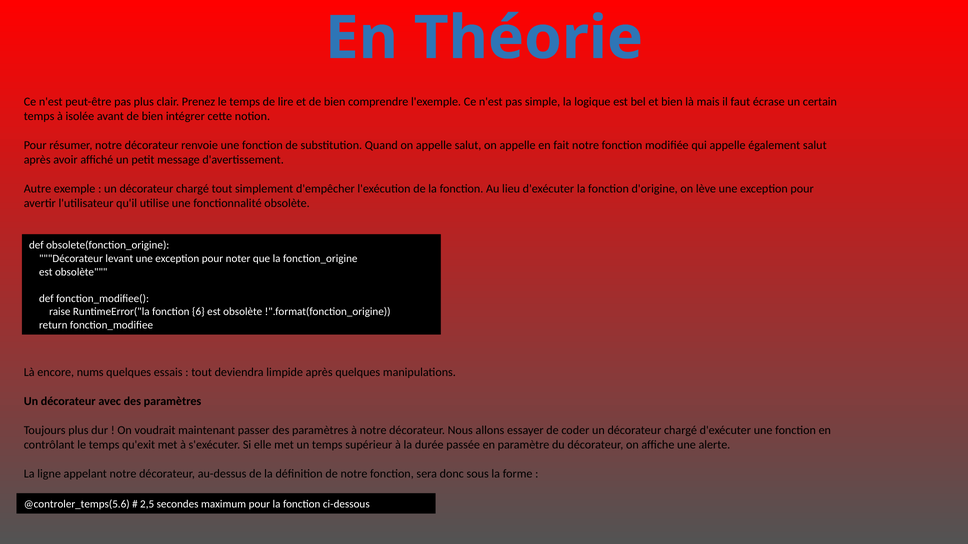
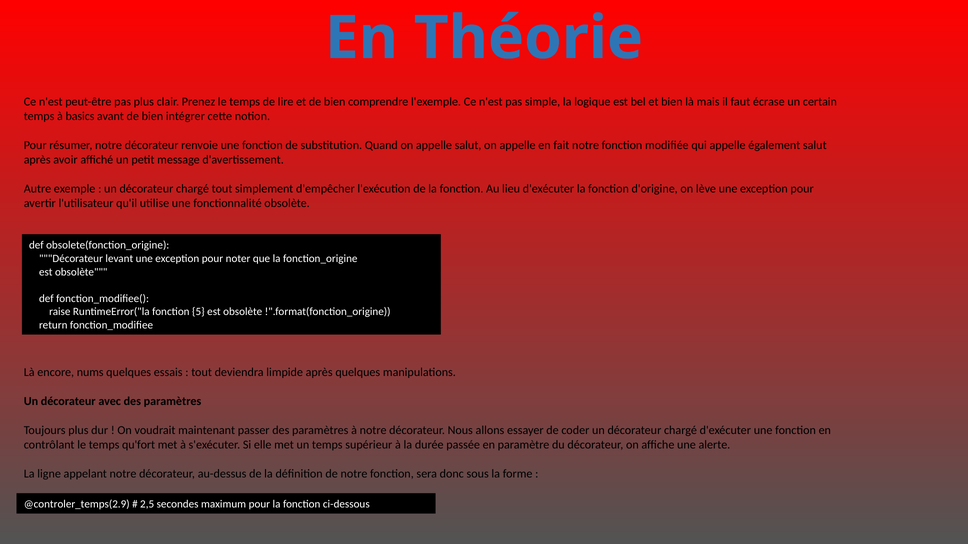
isolée: isolée -> basics
6: 6 -> 5
qu'exit: qu'exit -> qu'fort
@controler_temps(5.6: @controler_temps(5.6 -> @controler_temps(2.9
